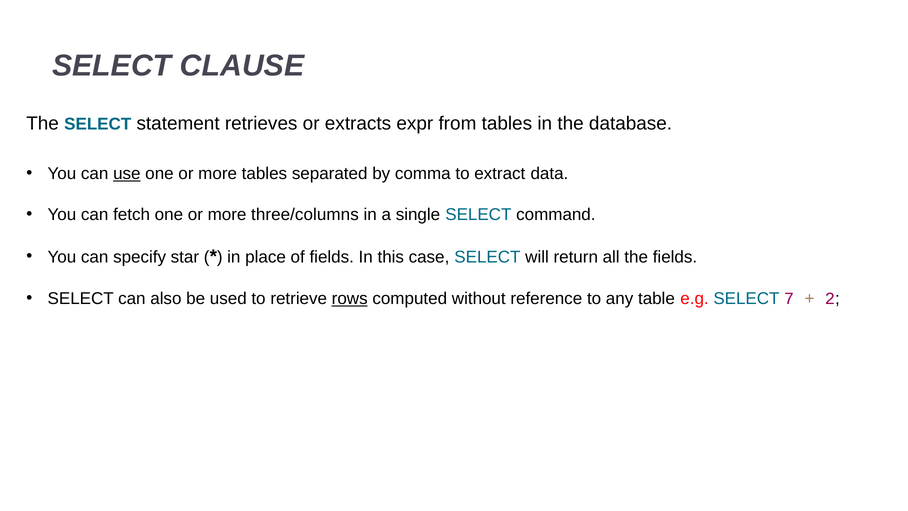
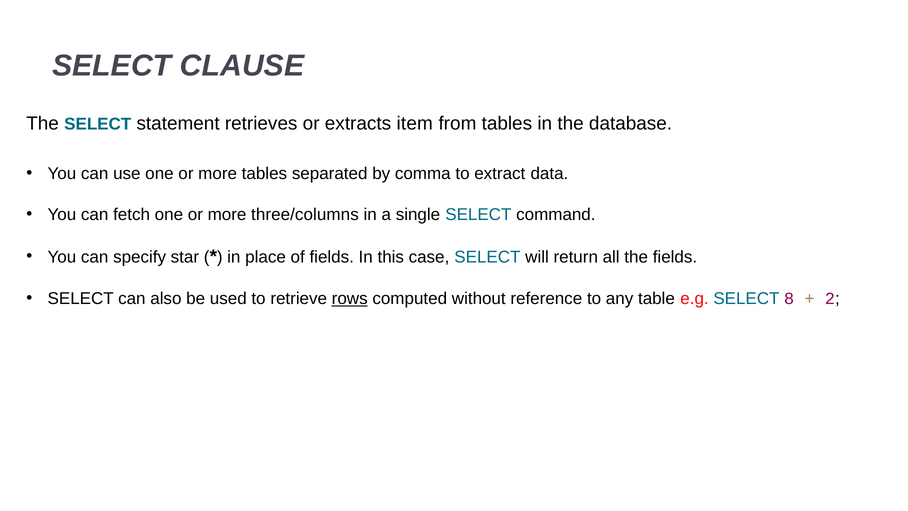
expr: expr -> item
use underline: present -> none
7: 7 -> 8
